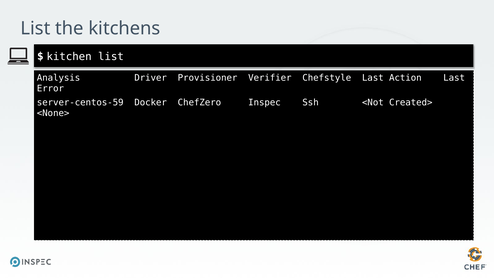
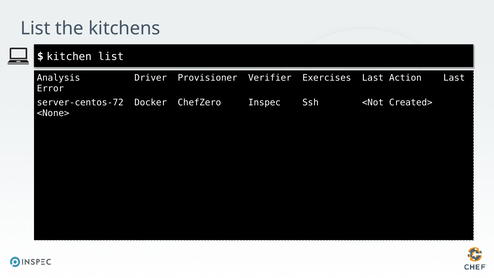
Chefstyle: Chefstyle -> Exercises
server-centos-59: server-centos-59 -> server-centos-72
